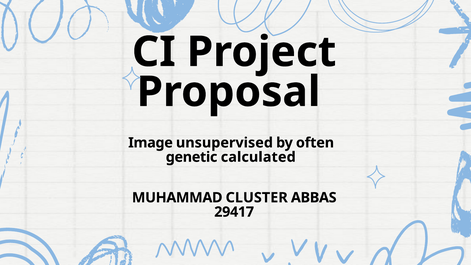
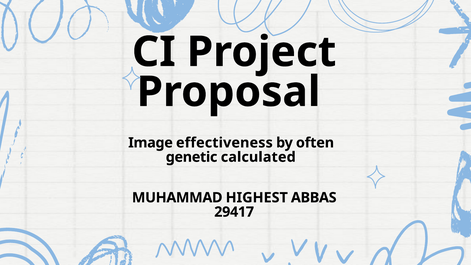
unsupervised: unsupervised -> effectiveness
CLUSTER: CLUSTER -> HIGHEST
